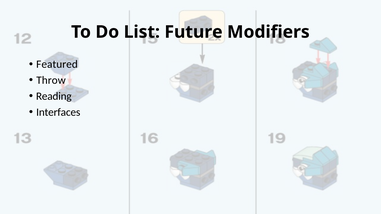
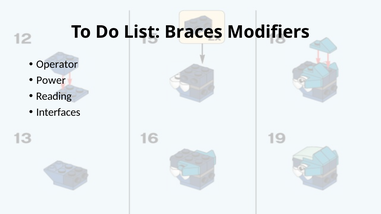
Future: Future -> Braces
Featured: Featured -> Operator
Throw: Throw -> Power
